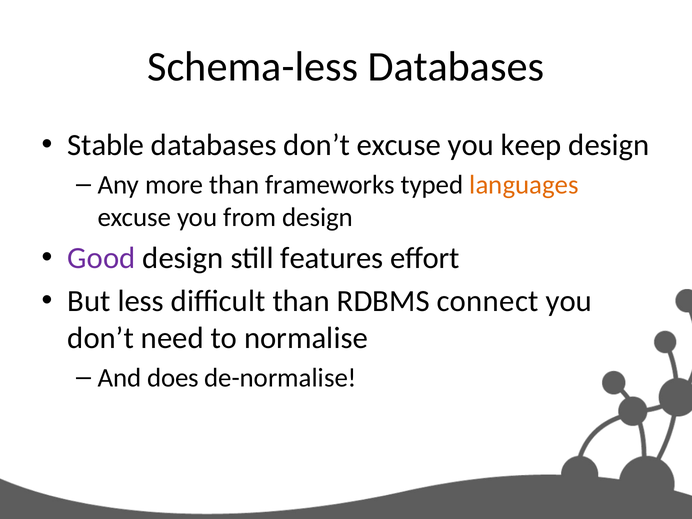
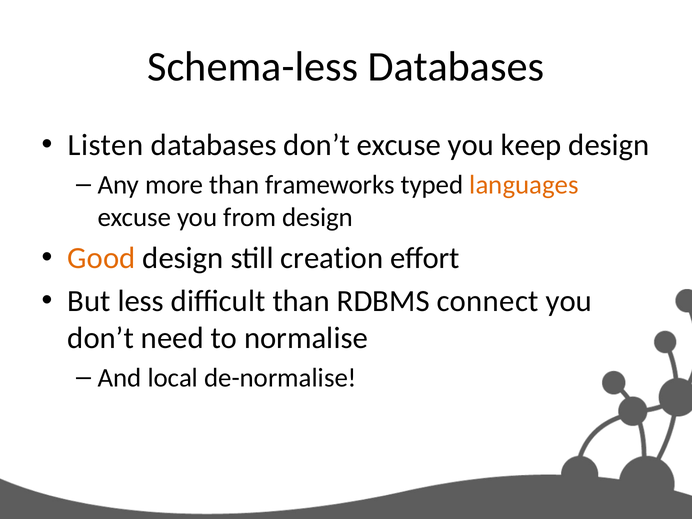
Stable: Stable -> Listen
Good colour: purple -> orange
features: features -> creation
does: does -> local
